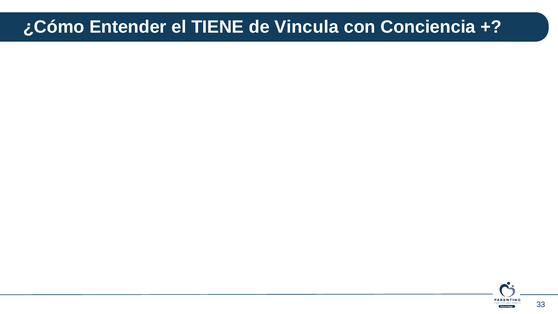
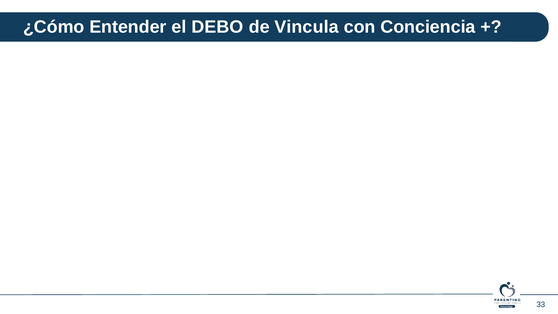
TIENE: TIENE -> DEBO
